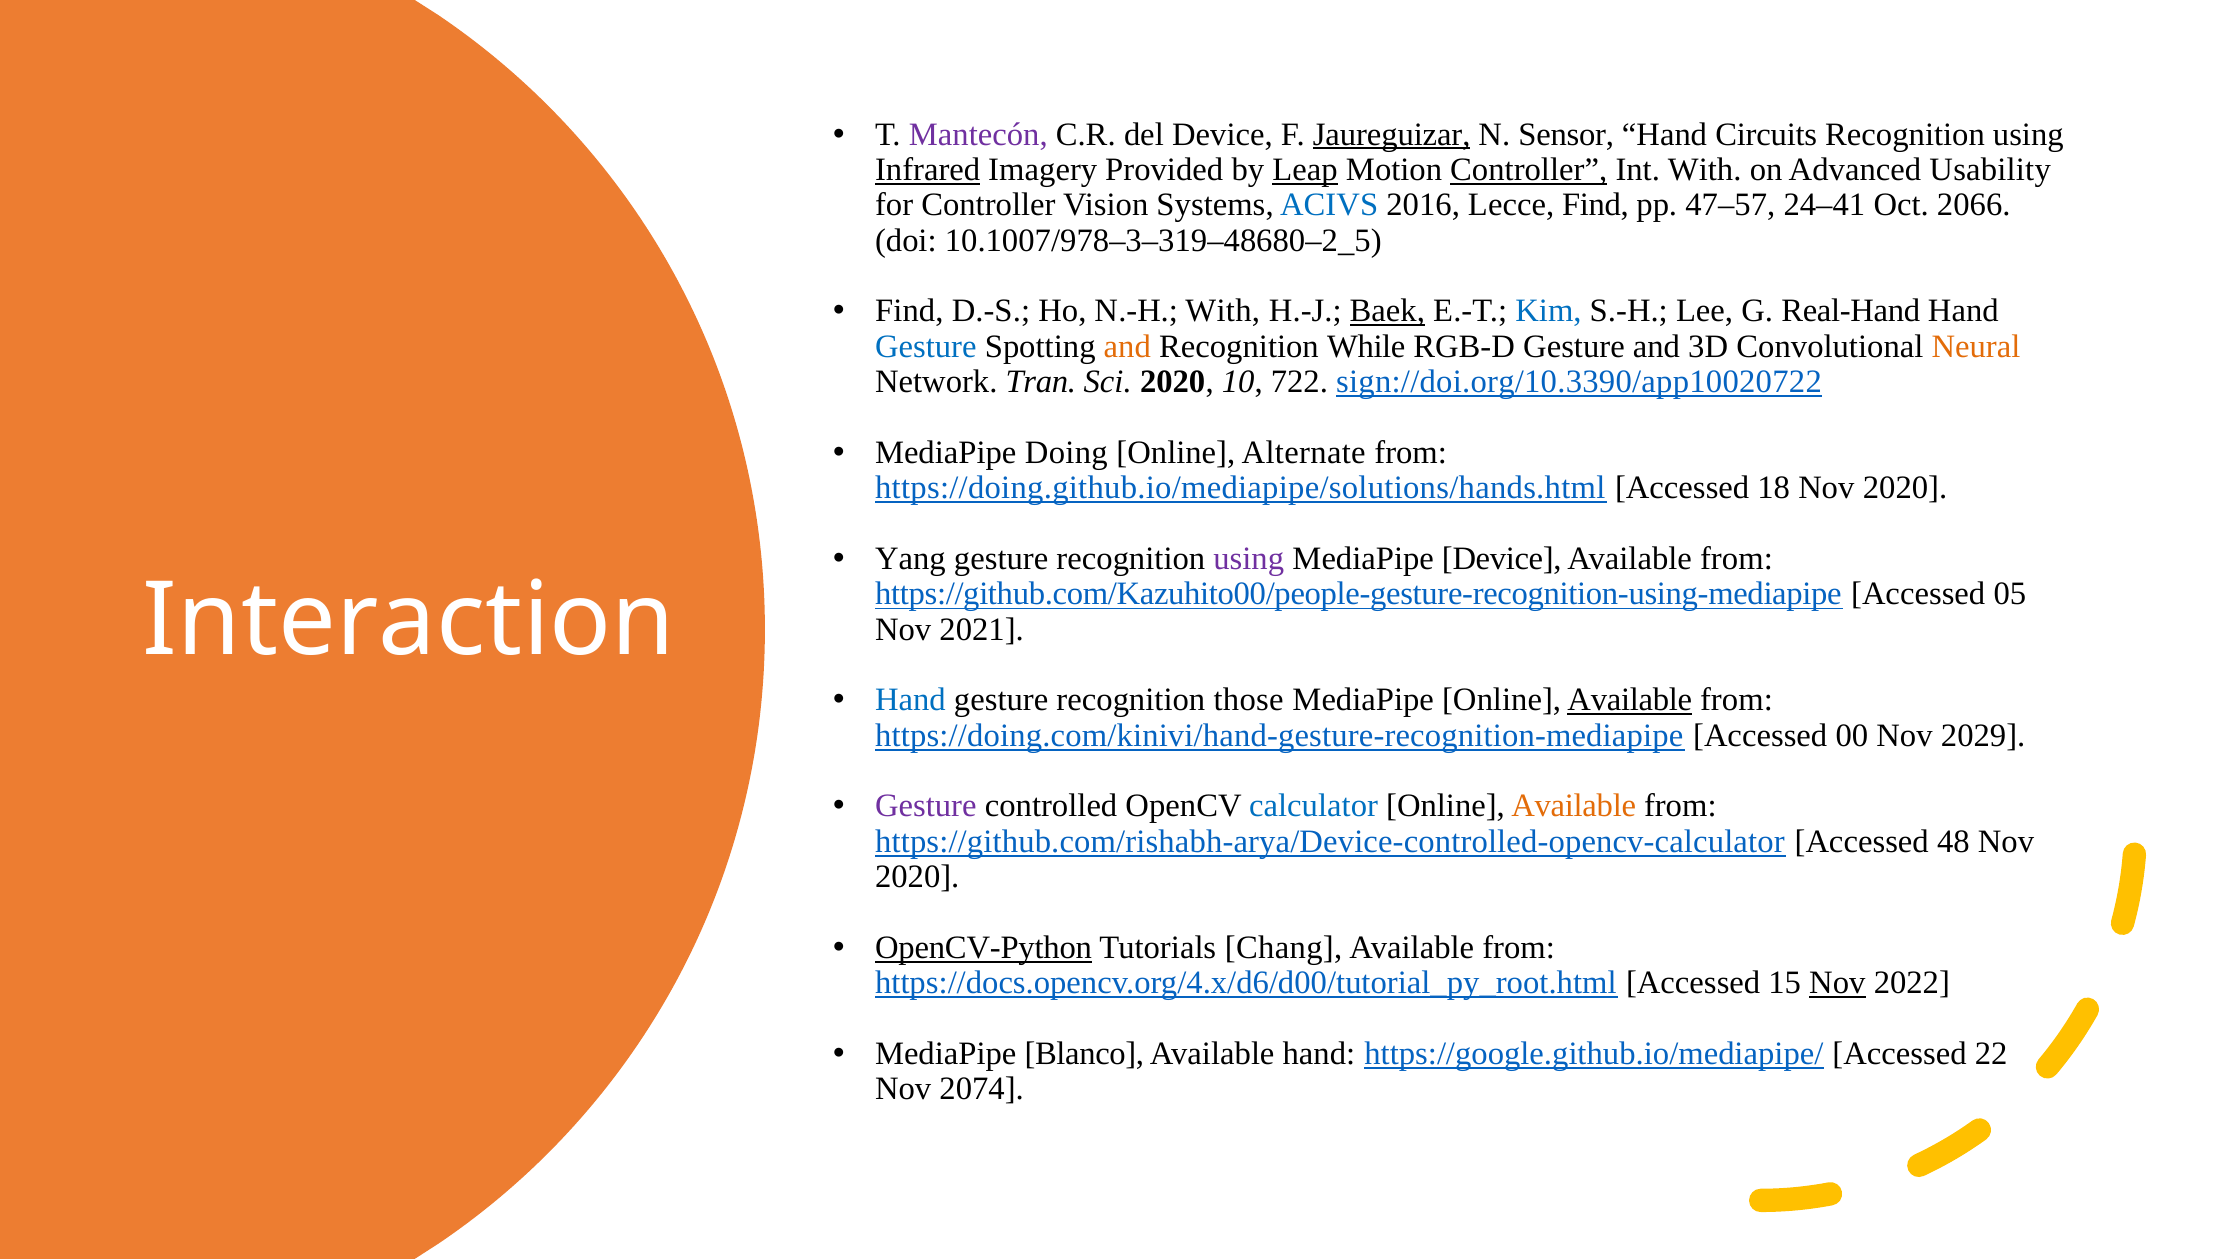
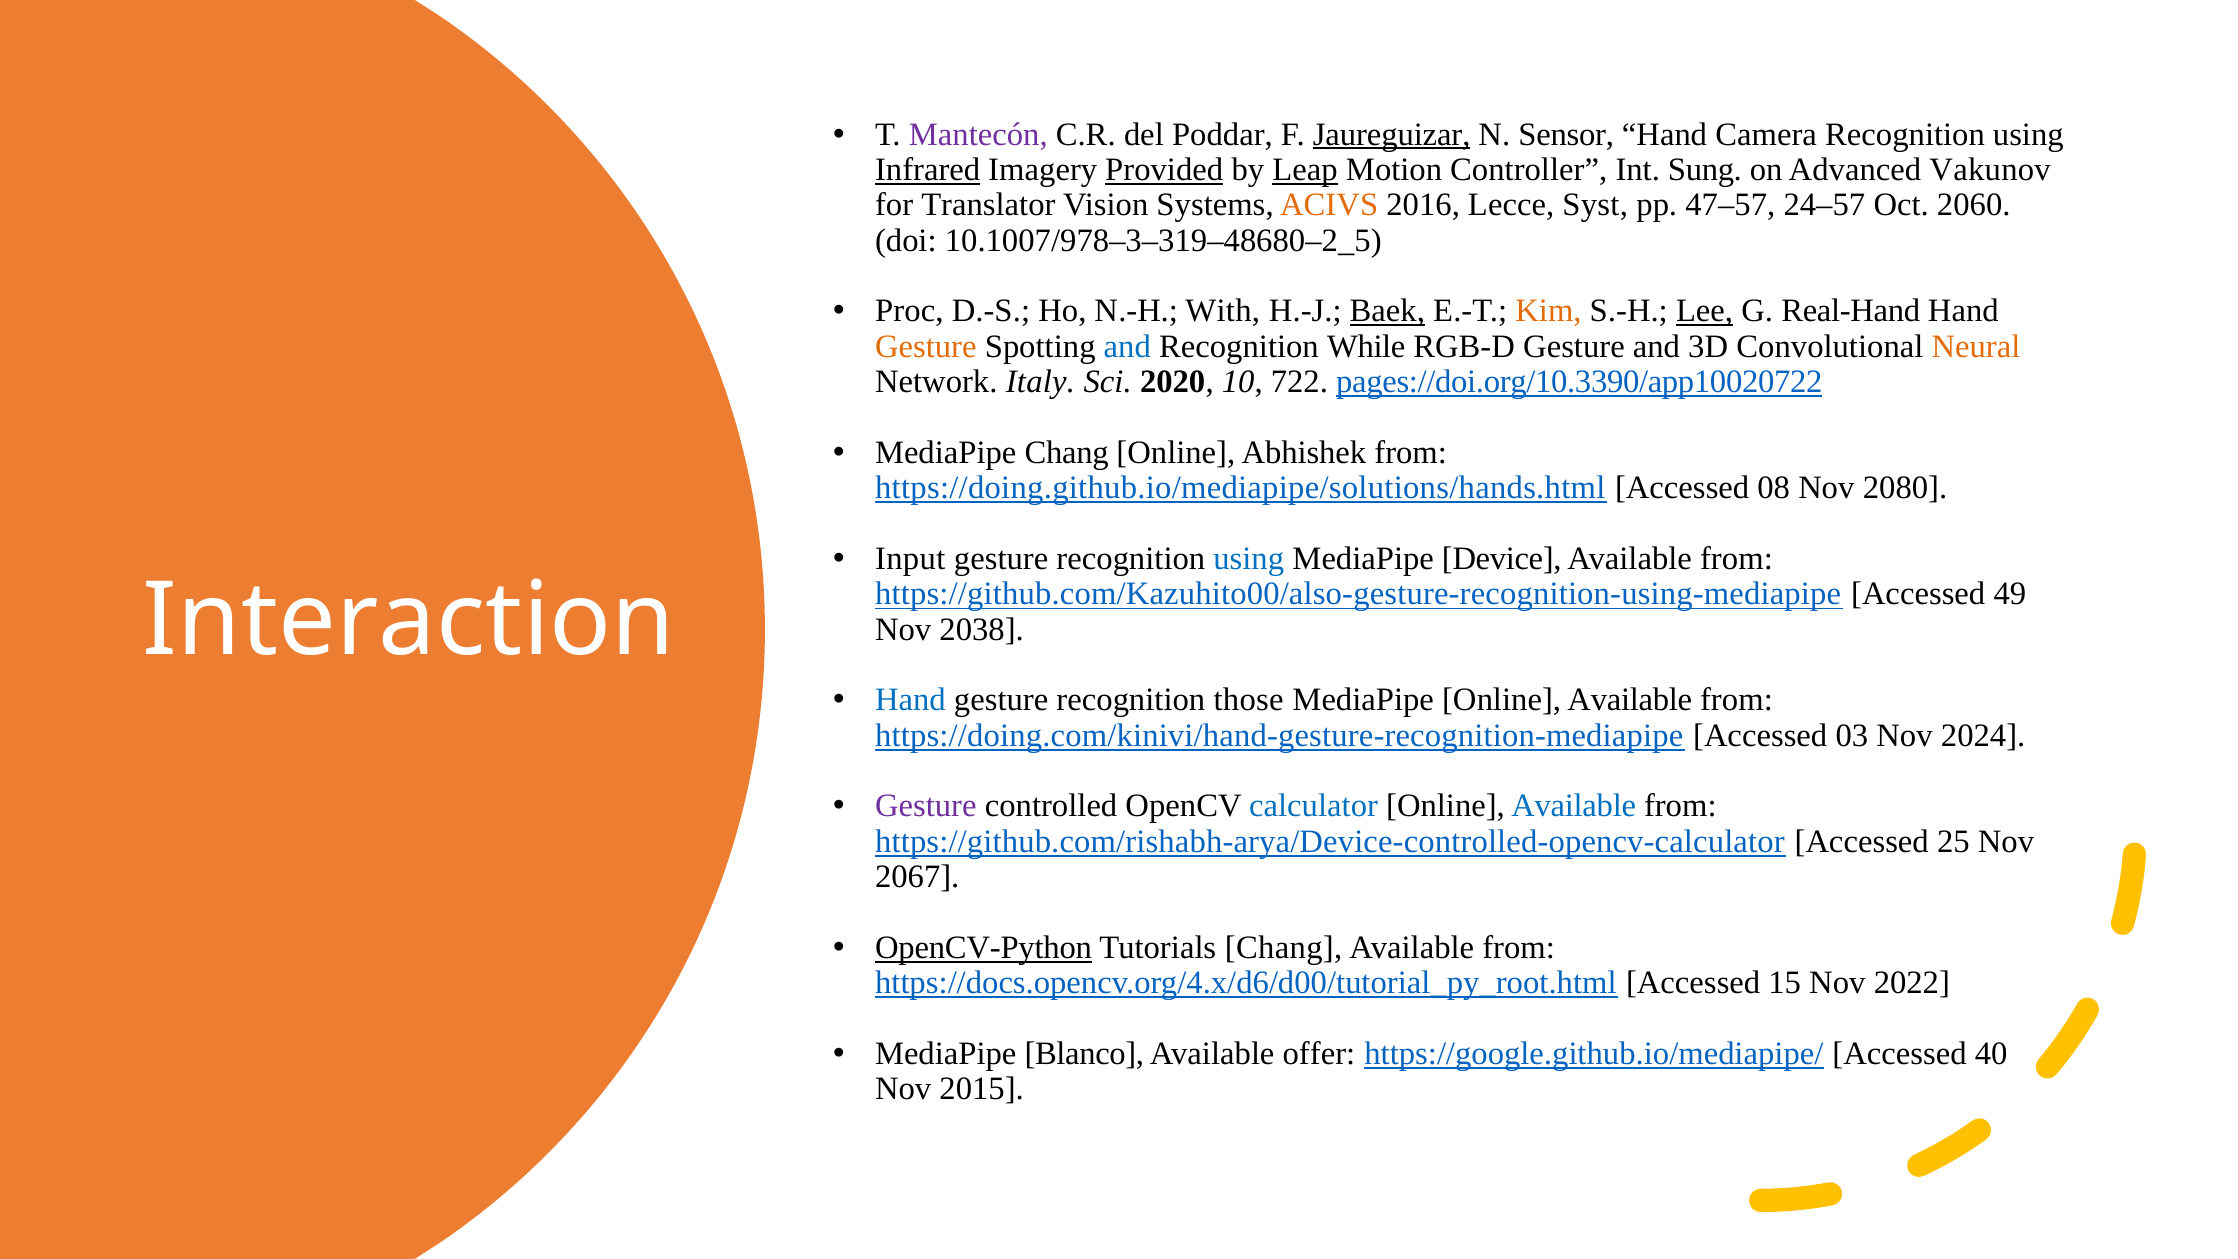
del Device: Device -> Poddar
Circuits: Circuits -> Camera
Provided underline: none -> present
Controller at (1529, 170) underline: present -> none
Int With: With -> Sung
Usability: Usability -> Vakunov
for Controller: Controller -> Translator
ACIVS colour: blue -> orange
Lecce Find: Find -> Syst
24–41: 24–41 -> 24–57
2066: 2066 -> 2060
Find at (909, 311): Find -> Proc
Kim colour: blue -> orange
Lee underline: none -> present
Gesture at (926, 346) colour: blue -> orange
and at (1127, 346) colour: orange -> blue
Tran: Tran -> Italy
sign://doi.org/10.3390/app10020722: sign://doi.org/10.3390/app10020722 -> pages://doi.org/10.3390/app10020722
MediaPipe Doing: Doing -> Chang
Alternate: Alternate -> Abhishek
18: 18 -> 08
2020 at (1905, 488): 2020 -> 2080
Yang: Yang -> Input
using at (1249, 559) colour: purple -> blue
https://github.com/Kazuhito00/people-gesture-recognition-using-mediapipe: https://github.com/Kazuhito00/people-gesture-recognition-using-mediapipe -> https://github.com/Kazuhito00/also-gesture-recognition-using-mediapipe
05: 05 -> 49
2021: 2021 -> 2038
Available at (1630, 700) underline: present -> none
00: 00 -> 03
2029: 2029 -> 2024
Available at (1574, 806) colour: orange -> blue
48: 48 -> 25
2020 at (917, 877): 2020 -> 2067
Nov at (1837, 983) underline: present -> none
Available hand: hand -> offer
22: 22 -> 40
2074: 2074 -> 2015
